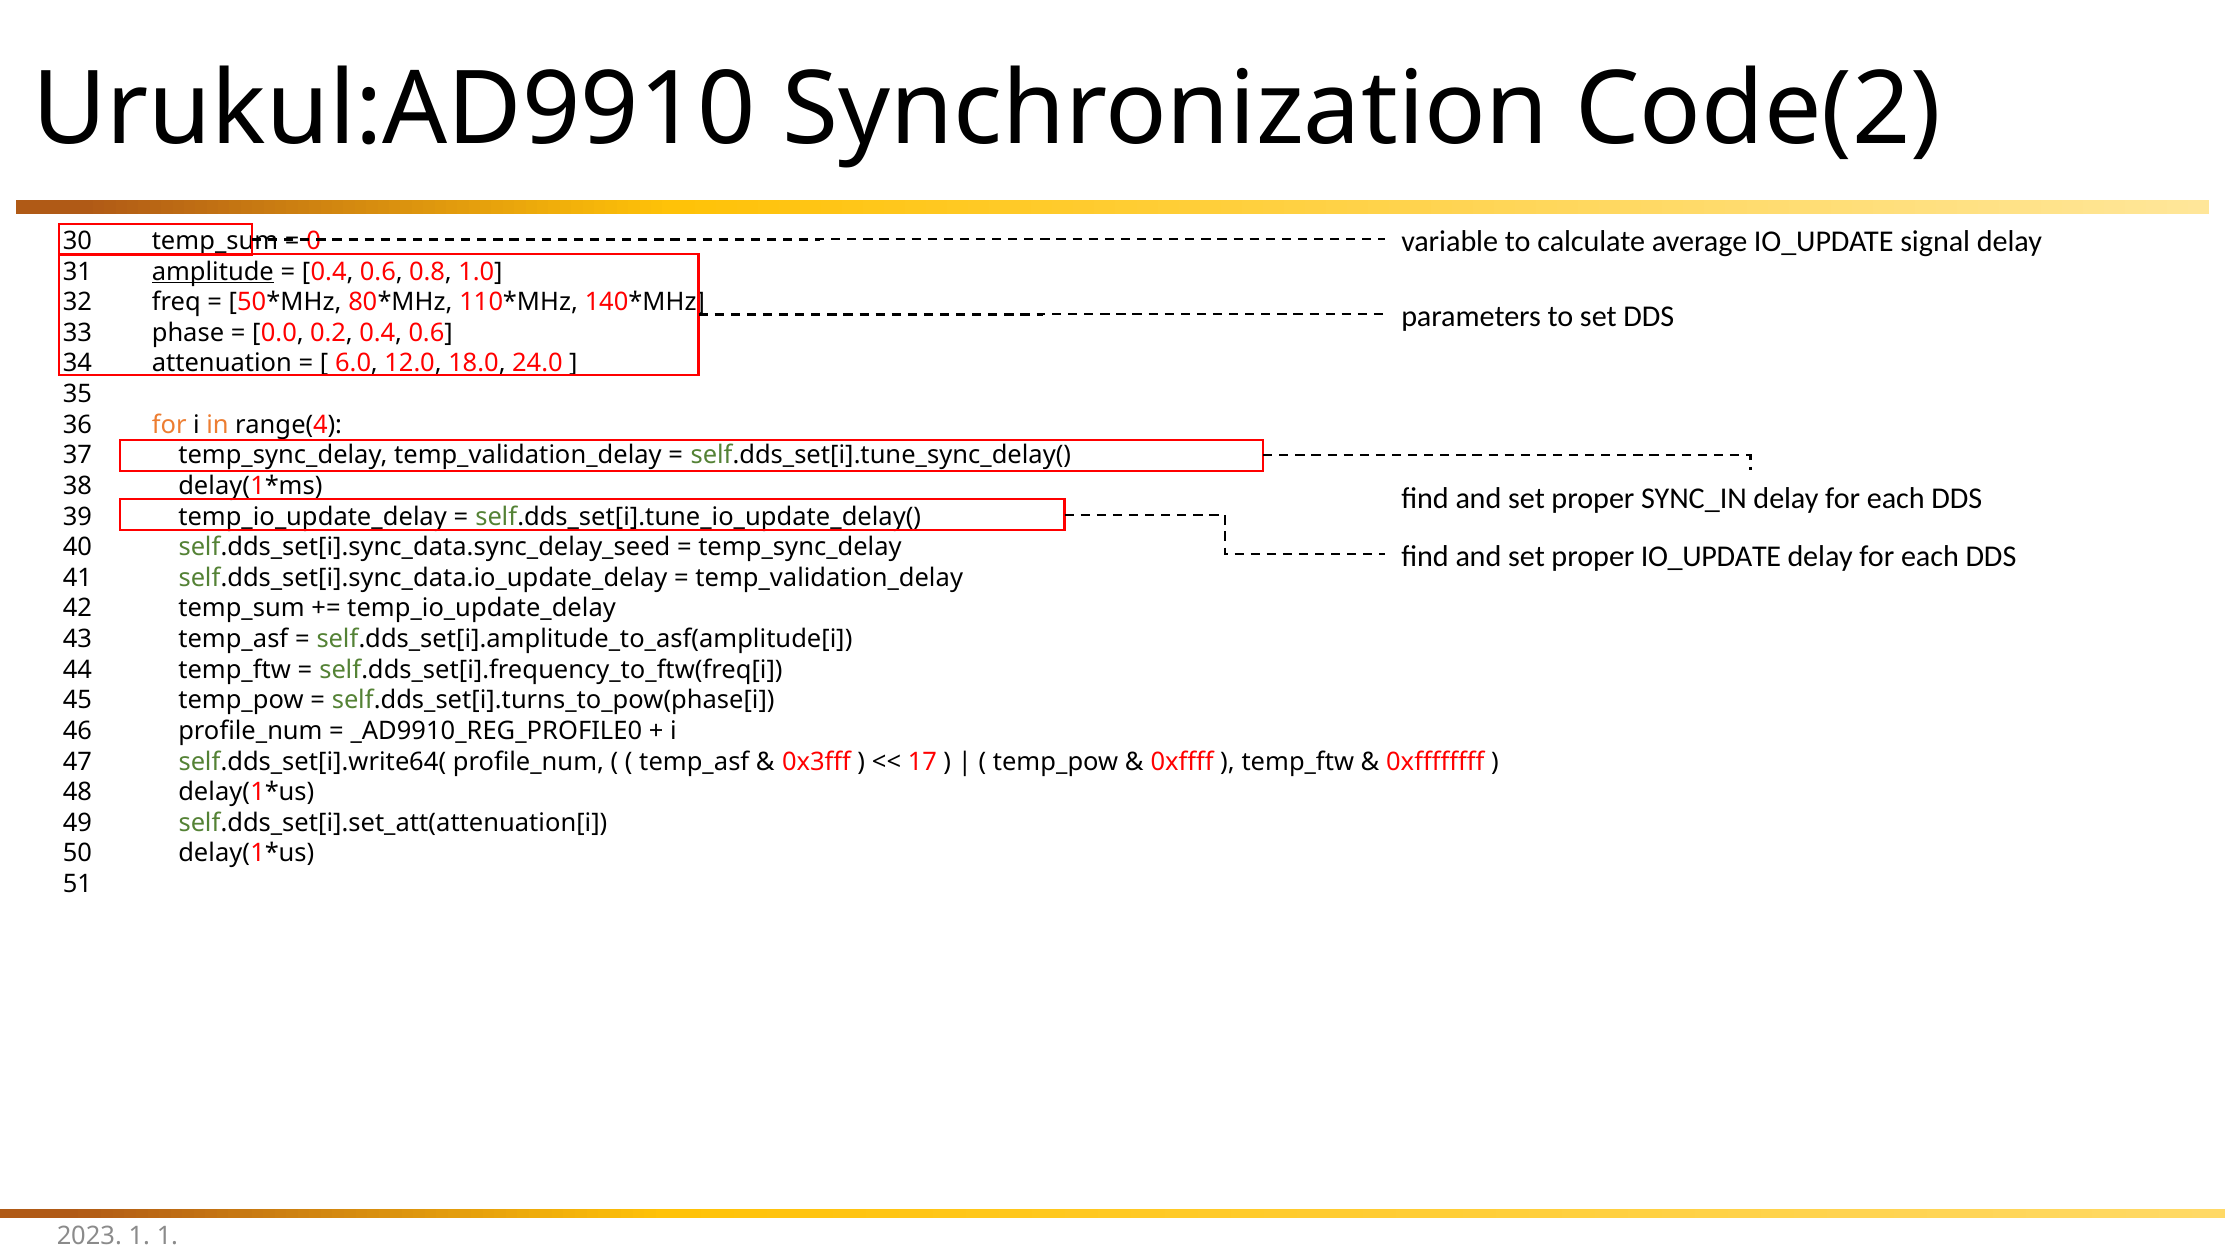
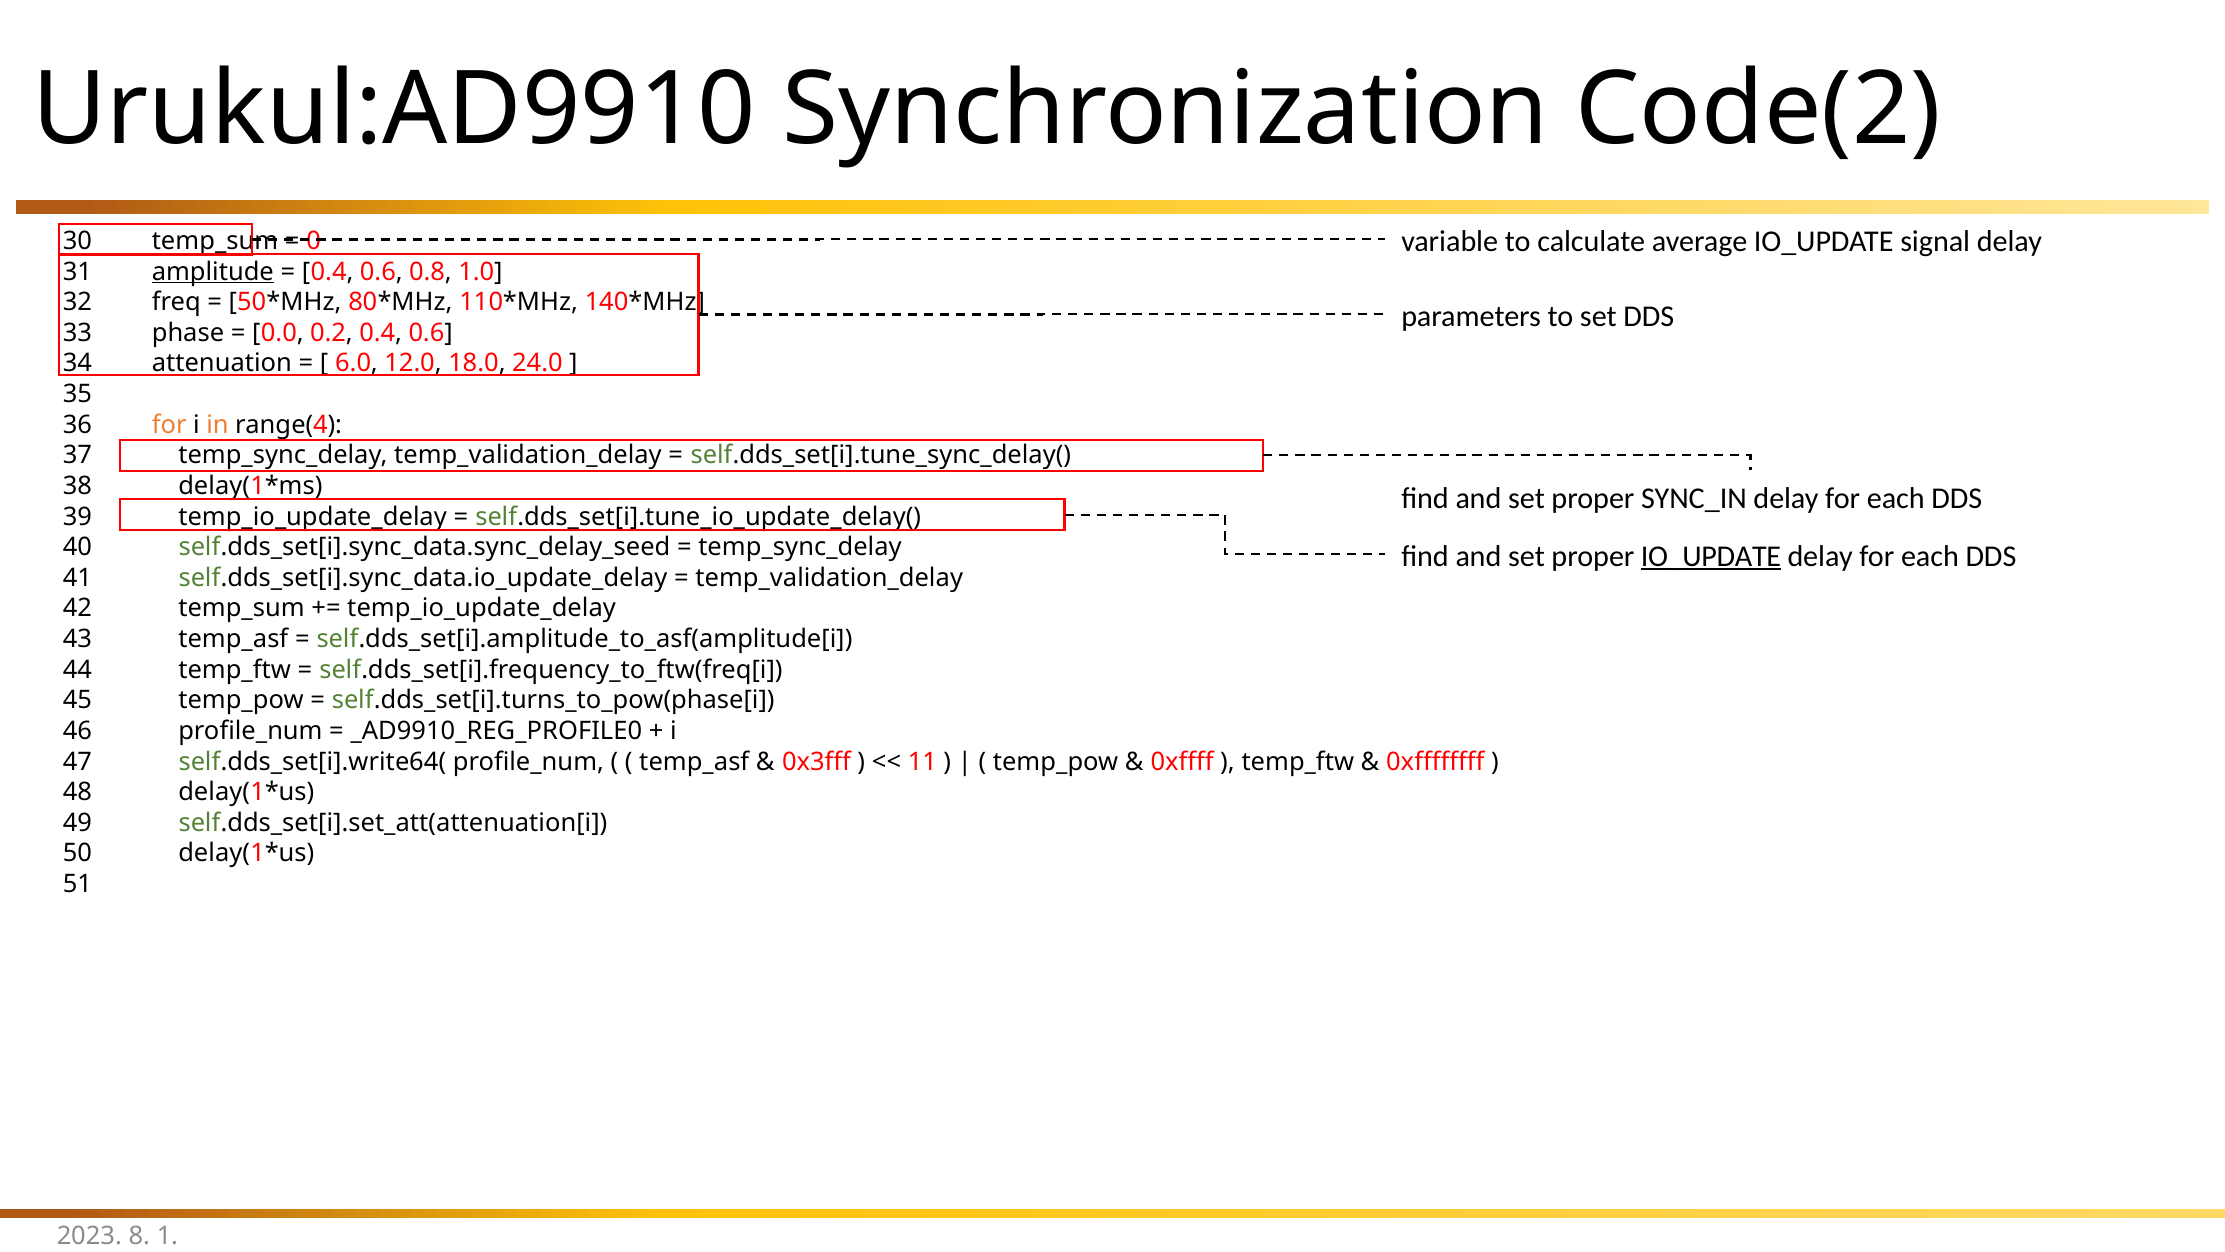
IO_UPDATE at (1711, 556) underline: none -> present
17: 17 -> 11
2023 1: 1 -> 8
